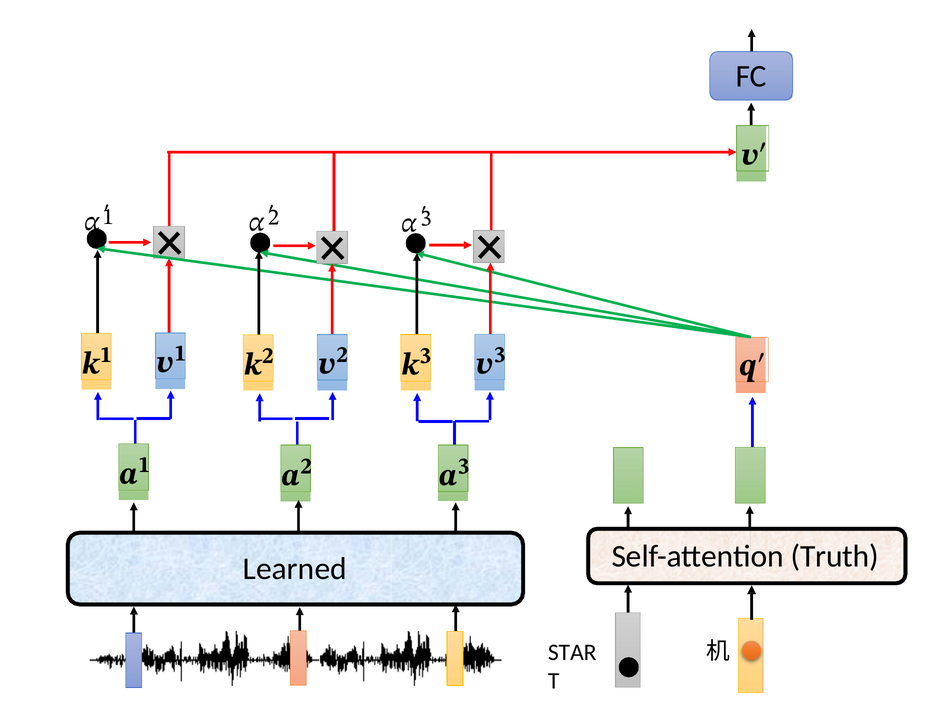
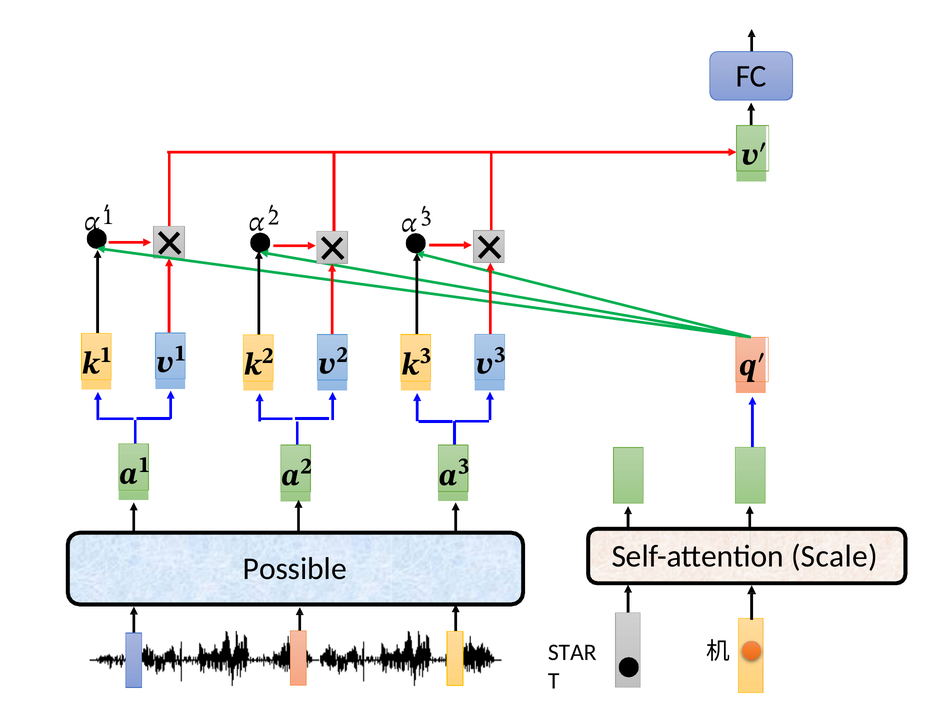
Truth: Truth -> Scale
Learned: Learned -> Possible
